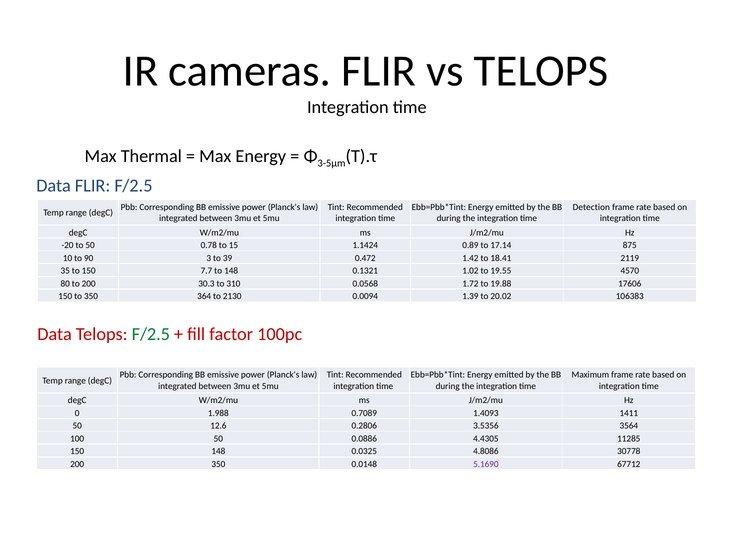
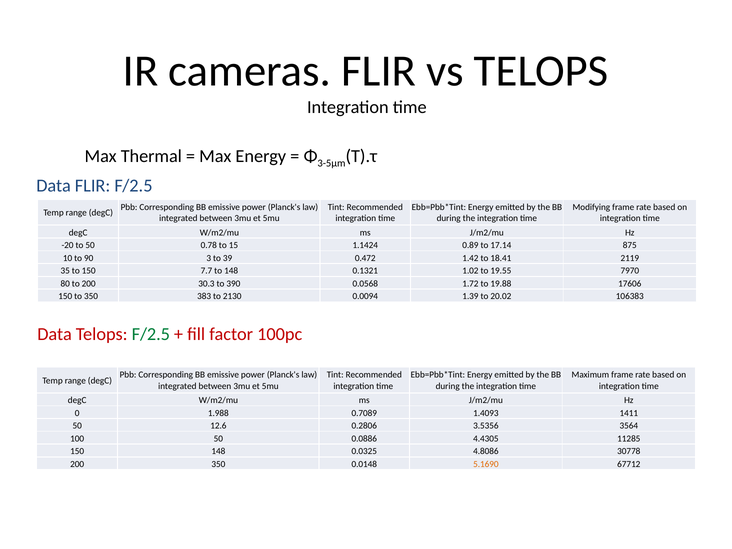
Detection: Detection -> Modifying
4570: 4570 -> 7970
310: 310 -> 390
364: 364 -> 383
5.1690 colour: purple -> orange
